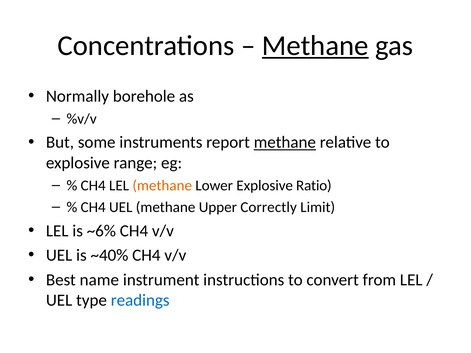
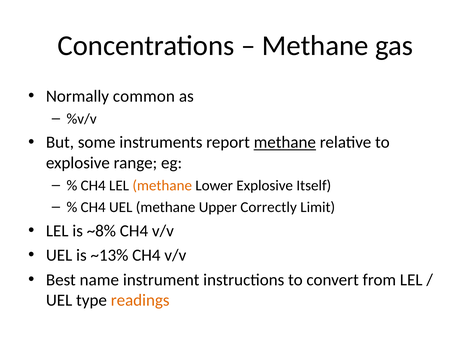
Methane at (315, 46) underline: present -> none
borehole: borehole -> common
Ratio: Ratio -> Itself
~6%: ~6% -> ~8%
~40%: ~40% -> ~13%
readings colour: blue -> orange
